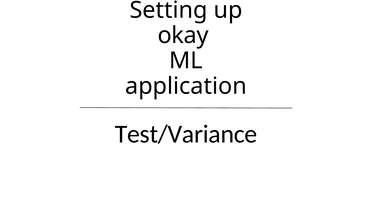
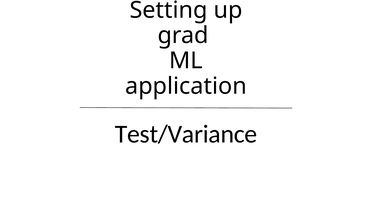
okay: okay -> grad
